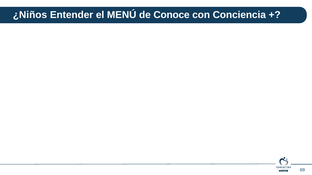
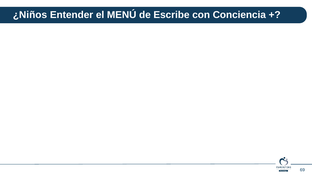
Conoce: Conoce -> Escribe
